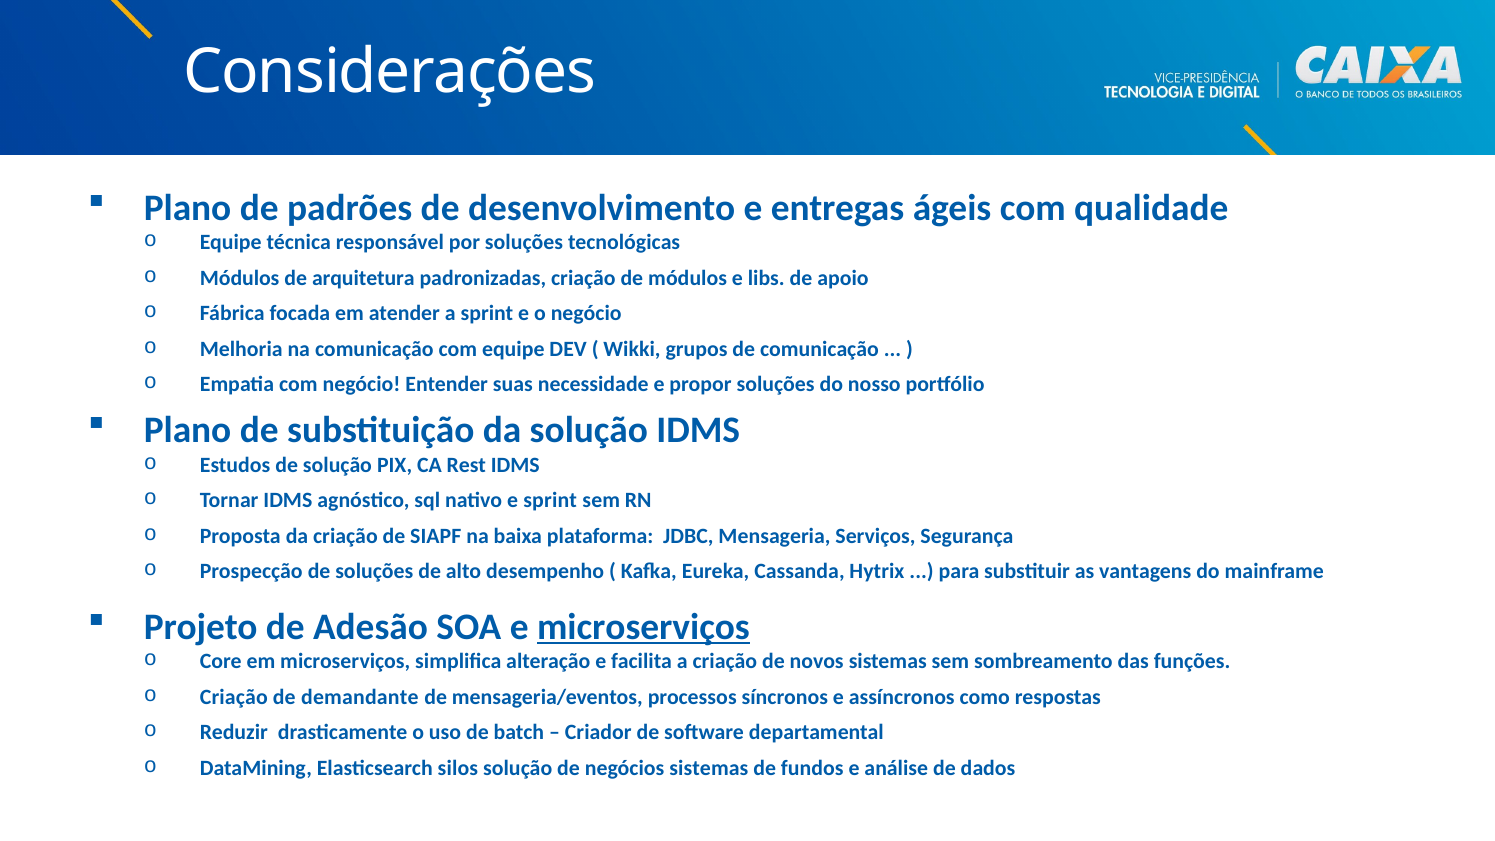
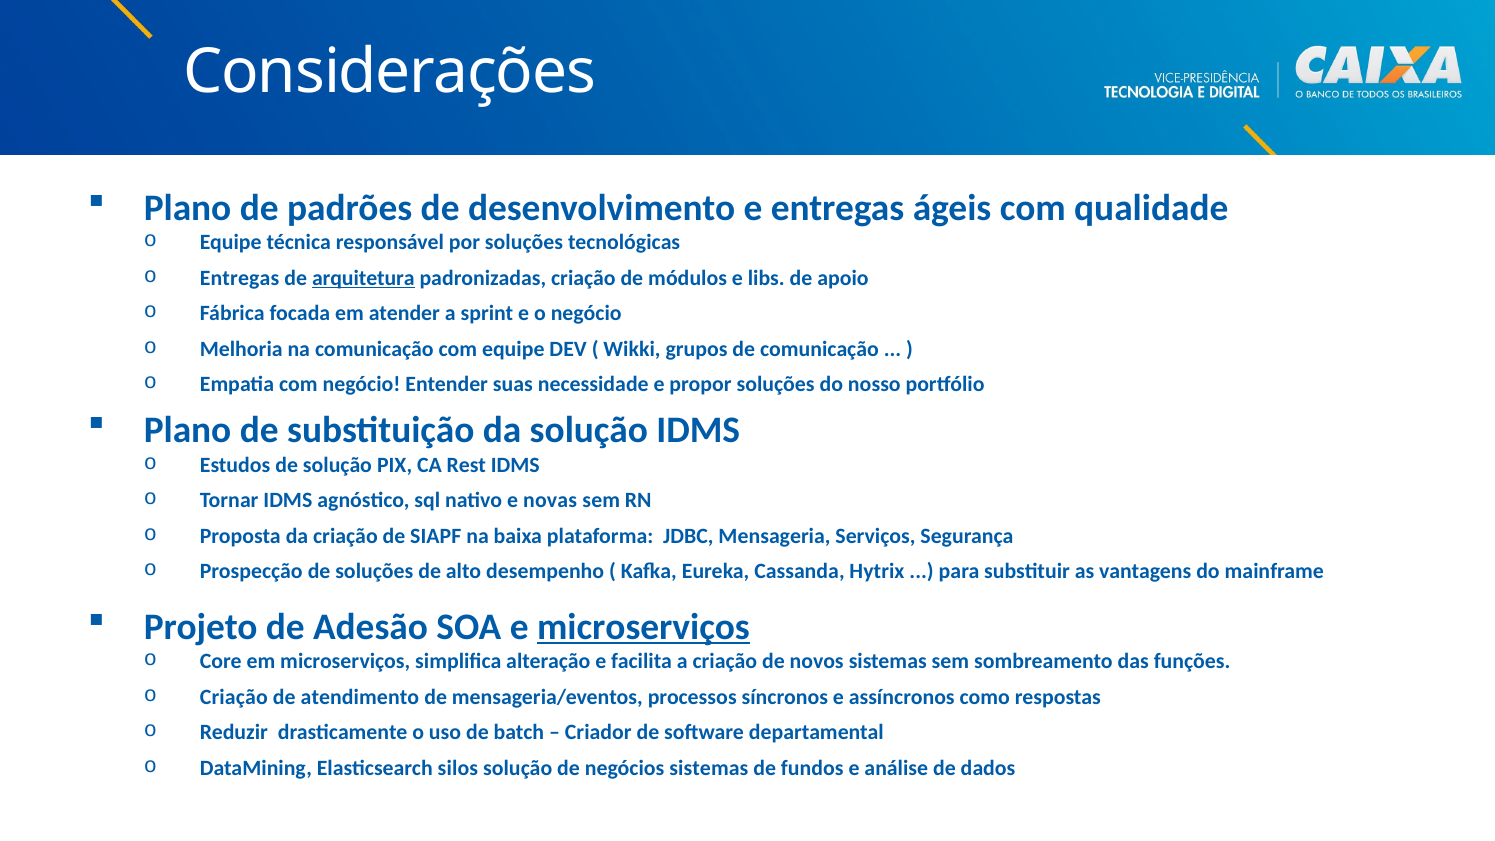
o Módulos: Módulos -> Entregas
arquitetura underline: none -> present
e sprint: sprint -> novas
demandante: demandante -> atendimento
